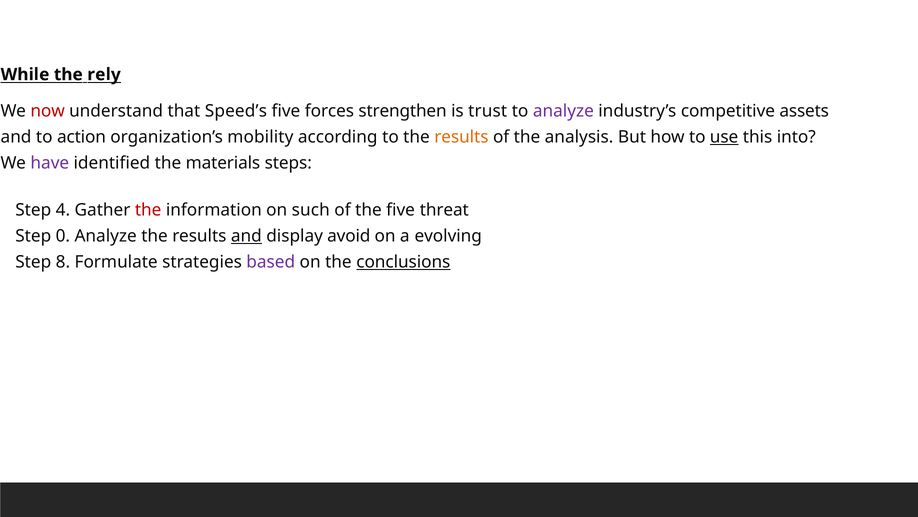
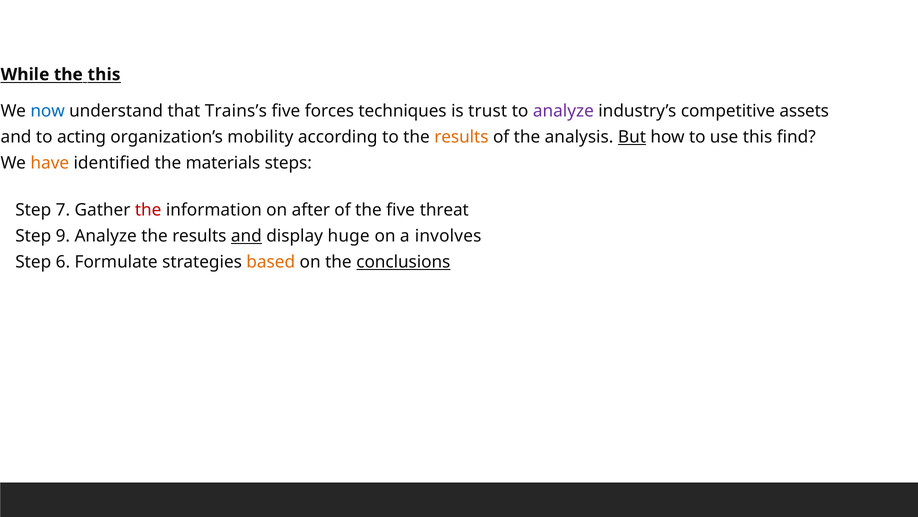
the rely: rely -> this
now colour: red -> blue
Speed’s: Speed’s -> Trains’s
strengthen: strengthen -> techniques
action: action -> acting
But underline: none -> present
use underline: present -> none
into: into -> find
have colour: purple -> orange
4: 4 -> 7
such: such -> after
0: 0 -> 9
avoid: avoid -> huge
evolving: evolving -> involves
8: 8 -> 6
based colour: purple -> orange
